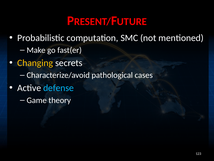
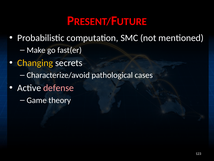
defense colour: light blue -> pink
